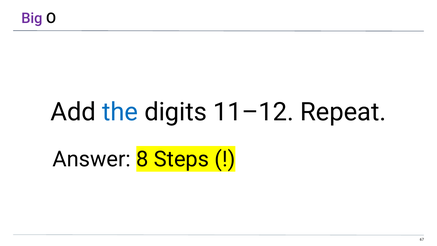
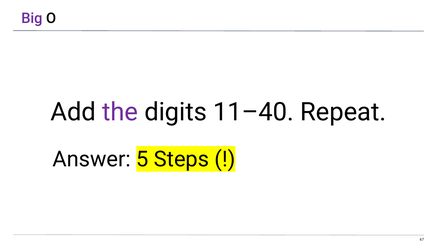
the colour: blue -> purple
11–12: 11–12 -> 11–40
8: 8 -> 5
